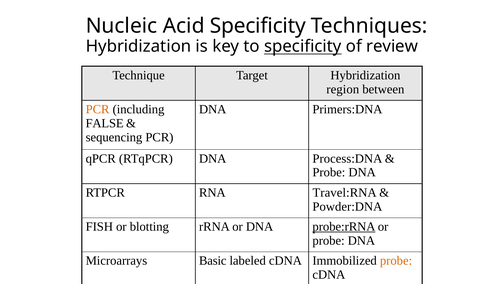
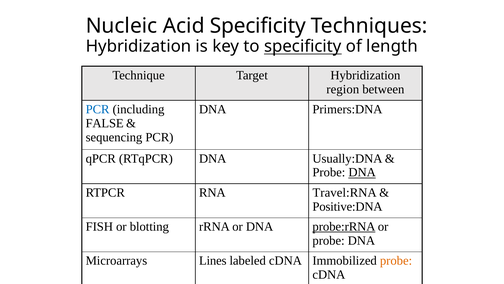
review: review -> length
PCR at (98, 109) colour: orange -> blue
Process:DNA: Process:DNA -> Usually:DNA
DNA at (362, 172) underline: none -> present
Powder:DNA: Powder:DNA -> Positive:DNA
Basic: Basic -> Lines
